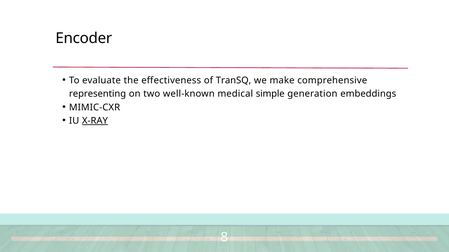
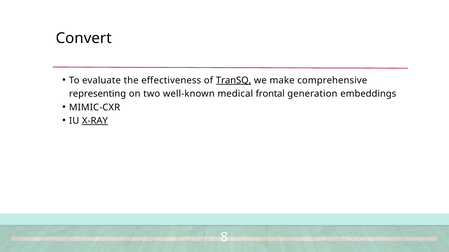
Encoder: Encoder -> Convert
TranSQ underline: none -> present
simple: simple -> frontal
